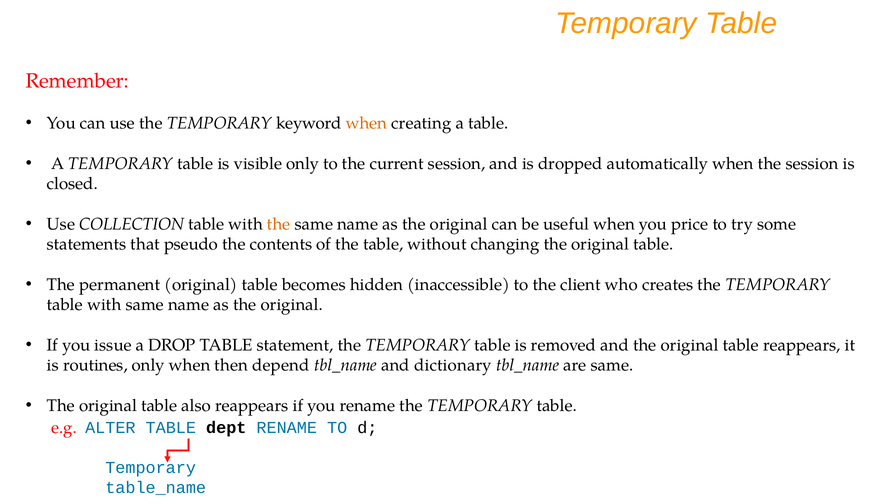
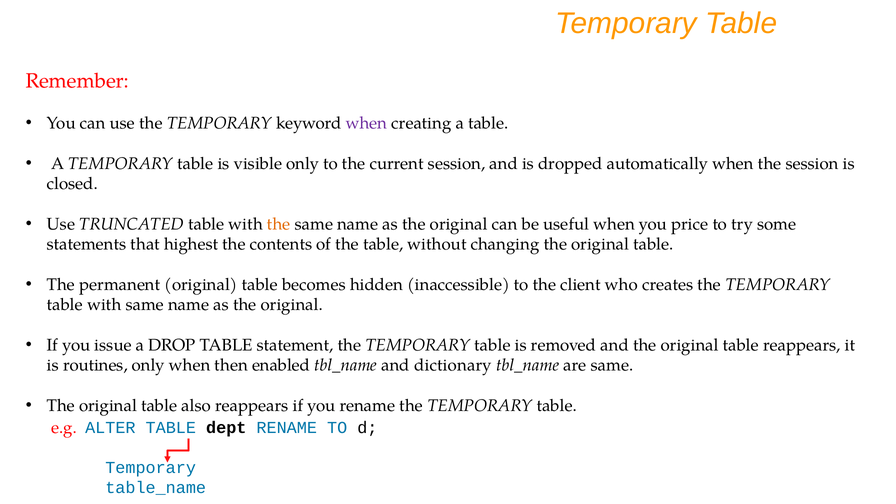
when at (366, 123) colour: orange -> purple
COLLECTION: COLLECTION -> TRUNCATED
pseudo: pseudo -> highest
depend: depend -> enabled
